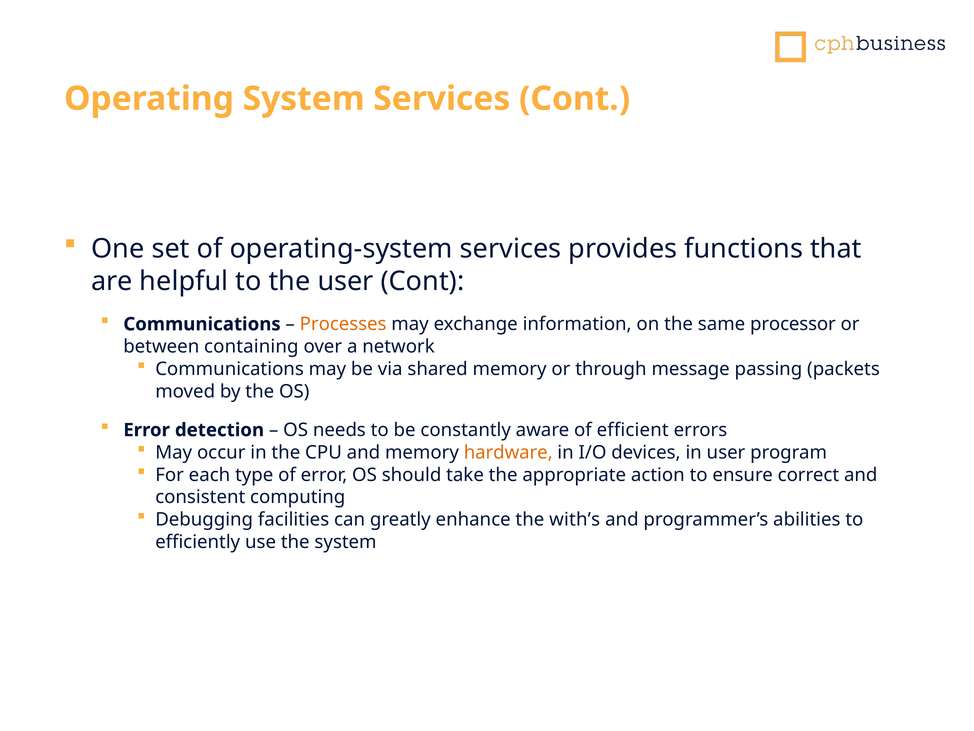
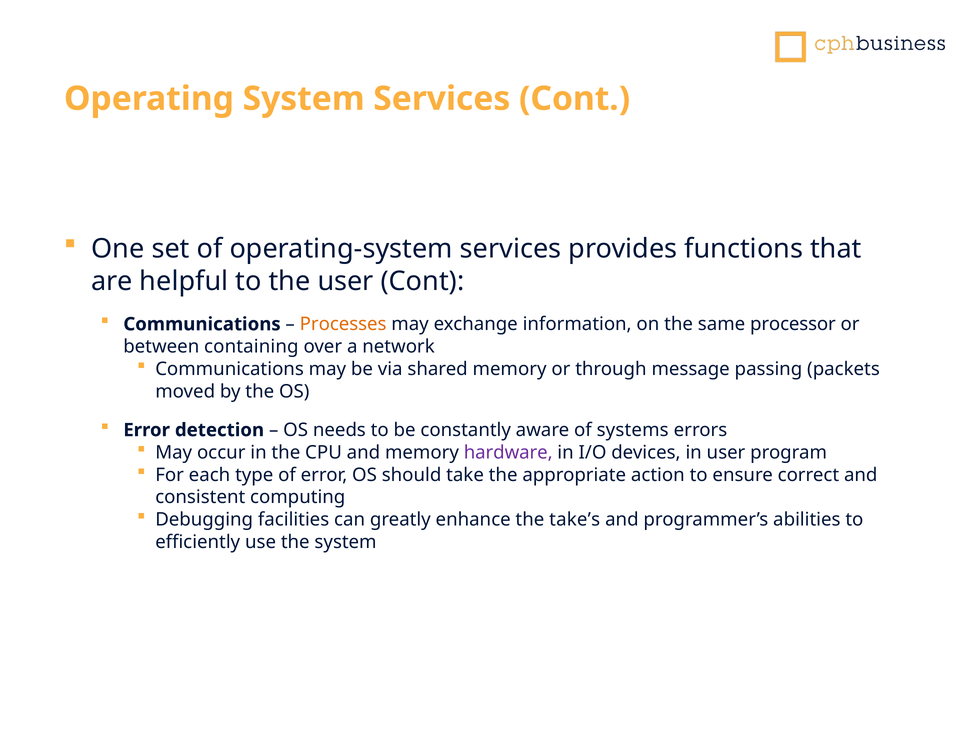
efficient: efficient -> systems
hardware colour: orange -> purple
with’s: with’s -> take’s
